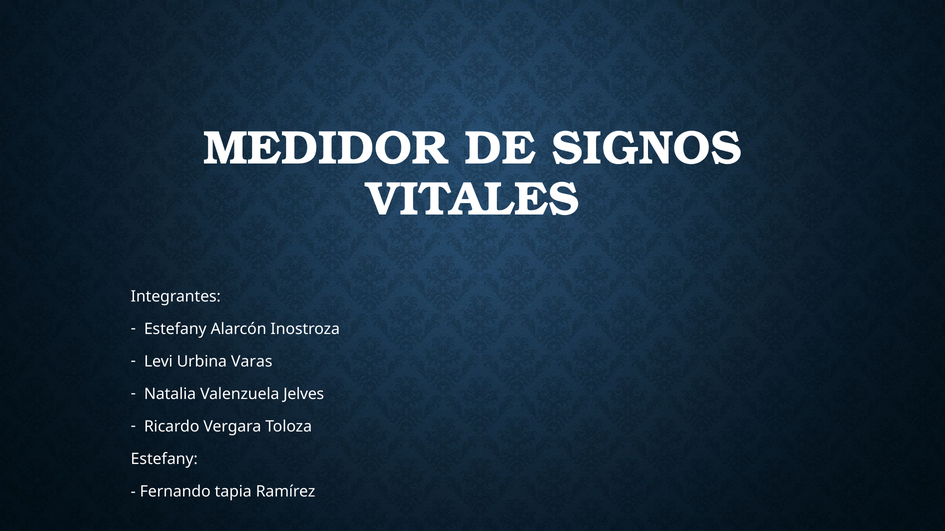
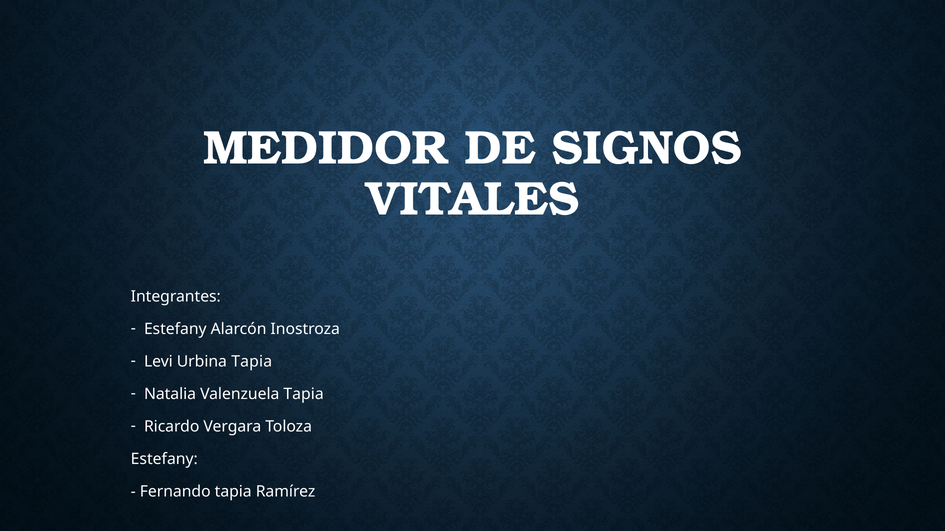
Urbina Varas: Varas -> Tapia
Valenzuela Jelves: Jelves -> Tapia
